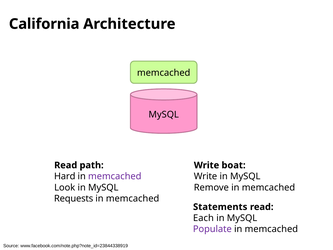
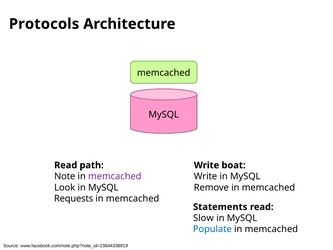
California: California -> Protocols
Hard: Hard -> Note
Each: Each -> Slow
Populate colour: purple -> blue
